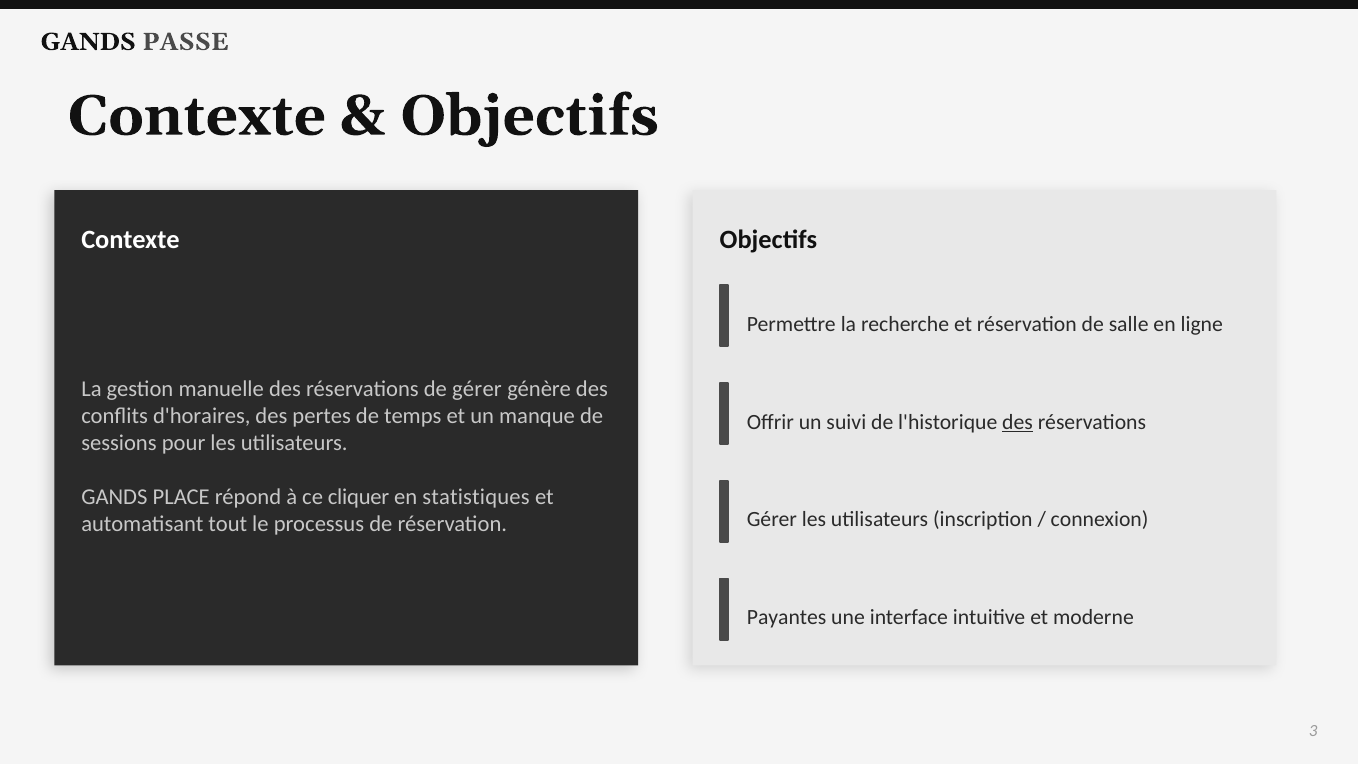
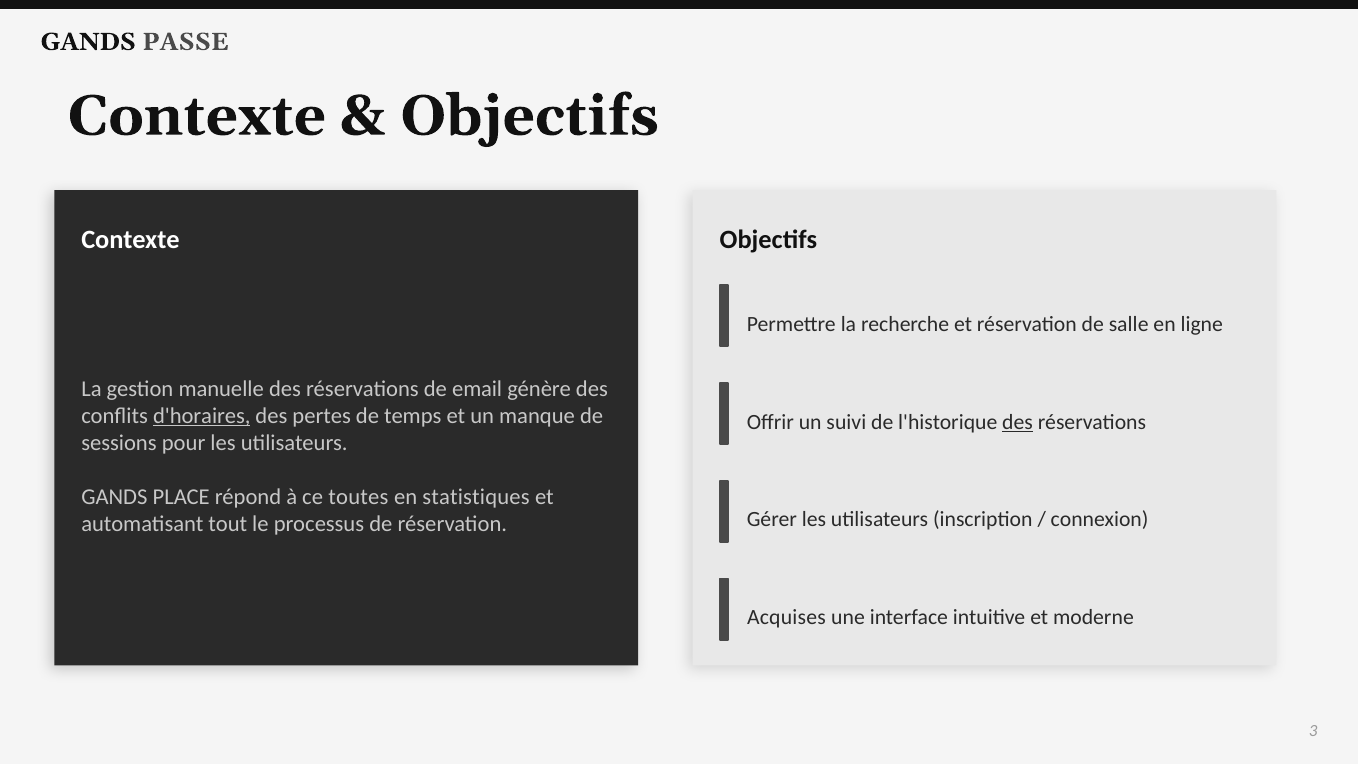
de gérer: gérer -> email
d'horaires underline: none -> present
cliquer: cliquer -> toutes
Payantes: Payantes -> Acquises
